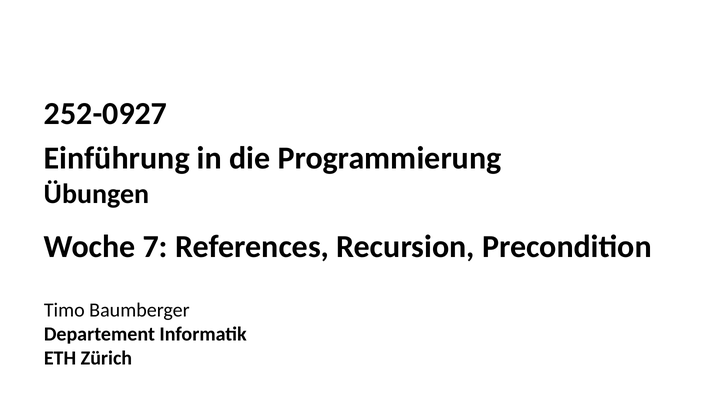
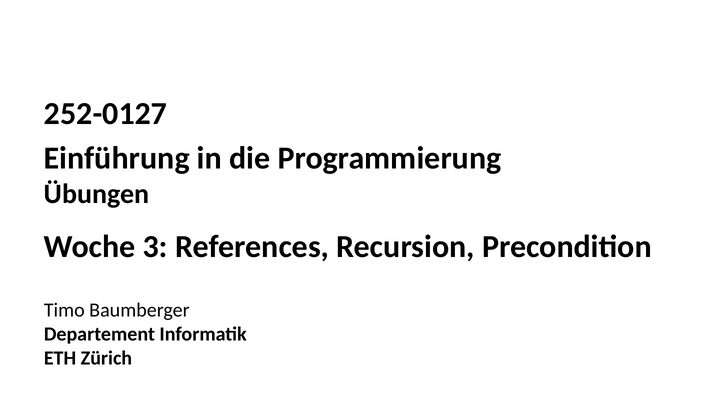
252-0927: 252-0927 -> 252-0127
7: 7 -> 3
